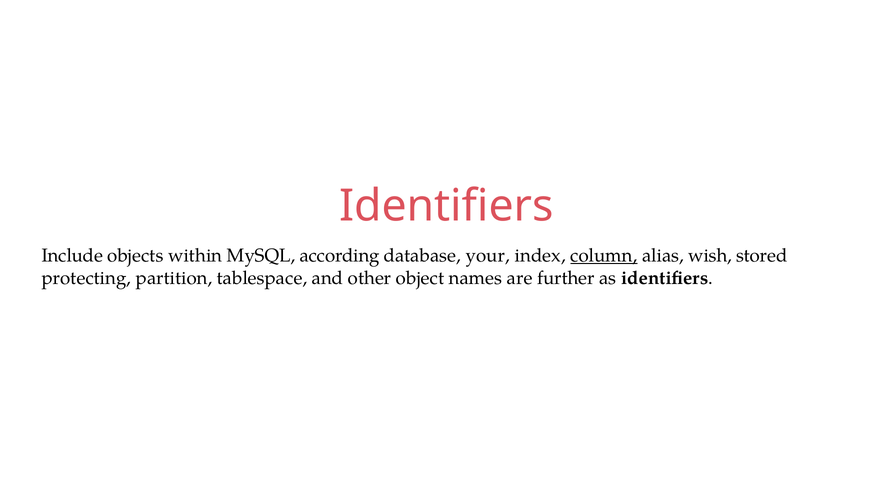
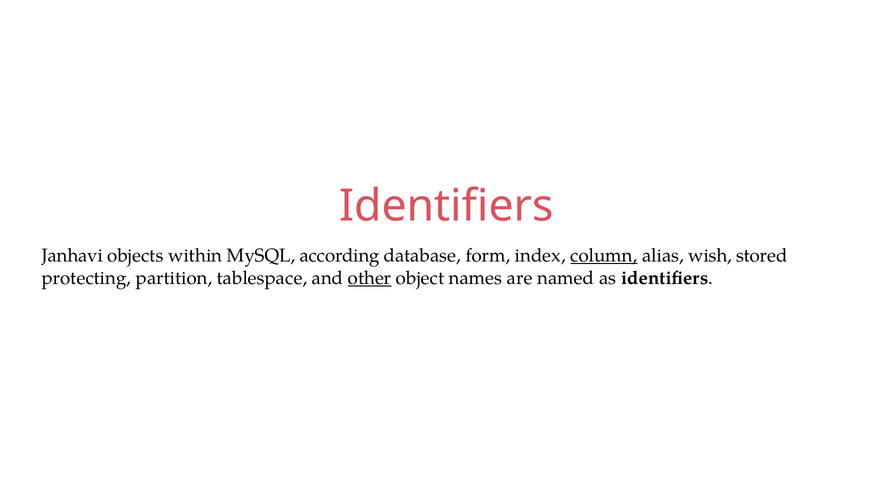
Include: Include -> Janhavi
your: your -> form
other underline: none -> present
further: further -> named
